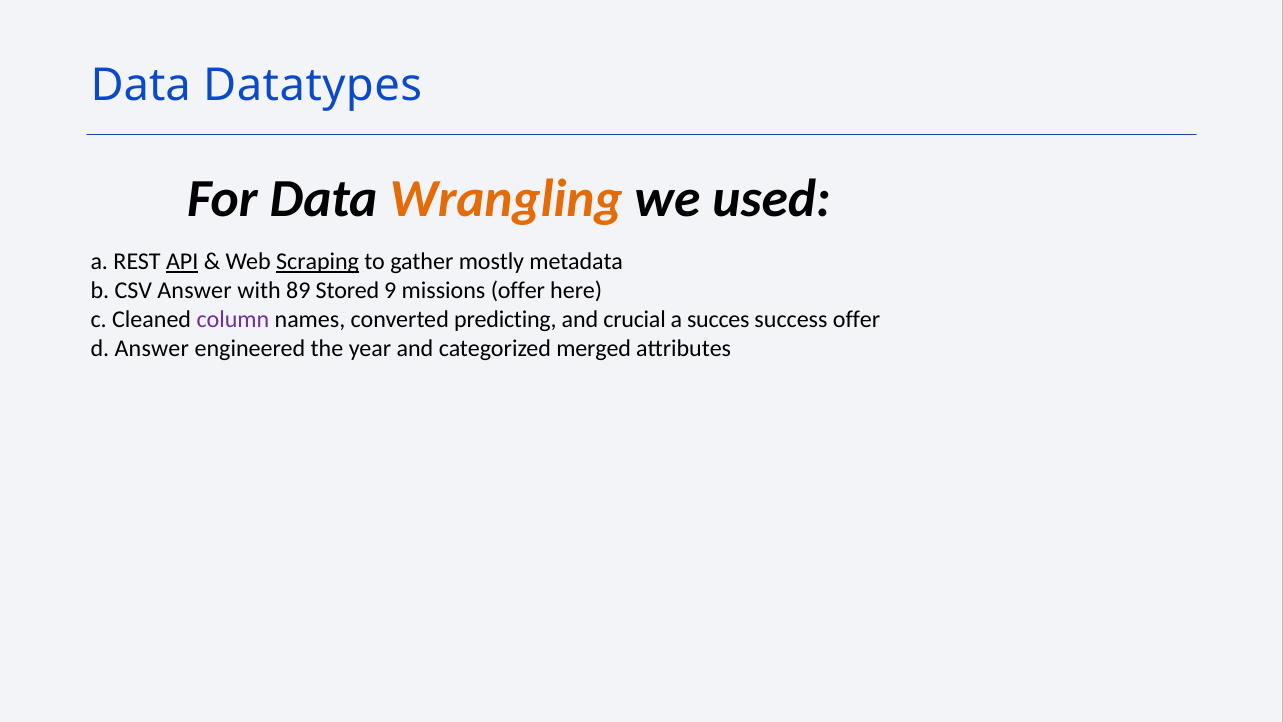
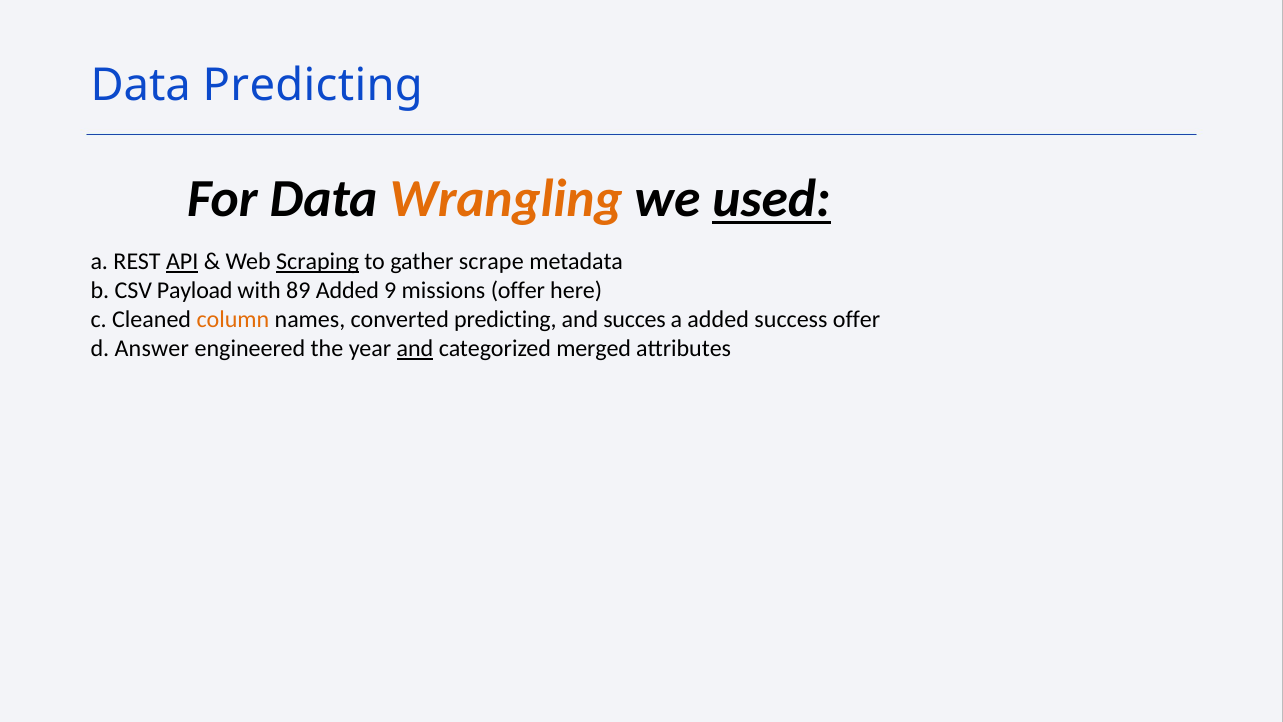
Data Datatypes: Datatypes -> Predicting
used underline: none -> present
mostly: mostly -> scrape
CSV Answer: Answer -> Payload
89 Stored: Stored -> Added
column colour: purple -> orange
crucial: crucial -> succes
a succes: succes -> added
and at (415, 348) underline: none -> present
